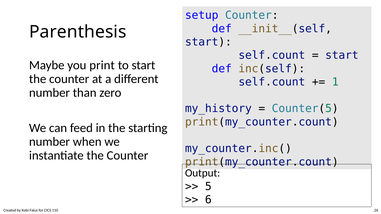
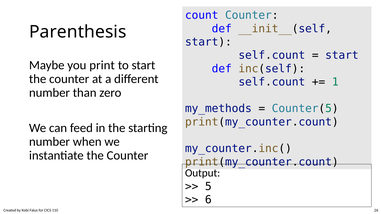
setup: setup -> count
my_history: my_history -> my_methods
